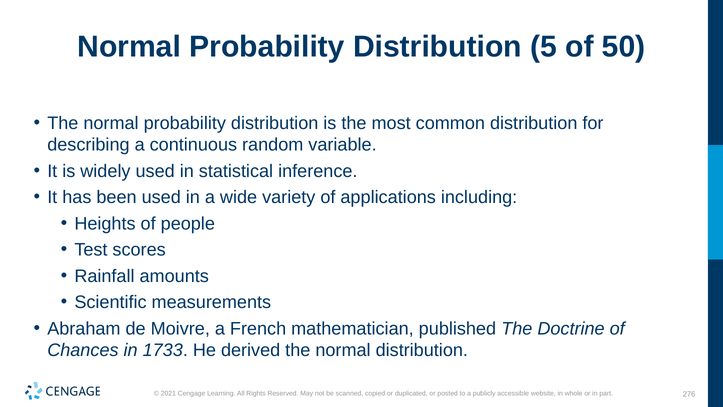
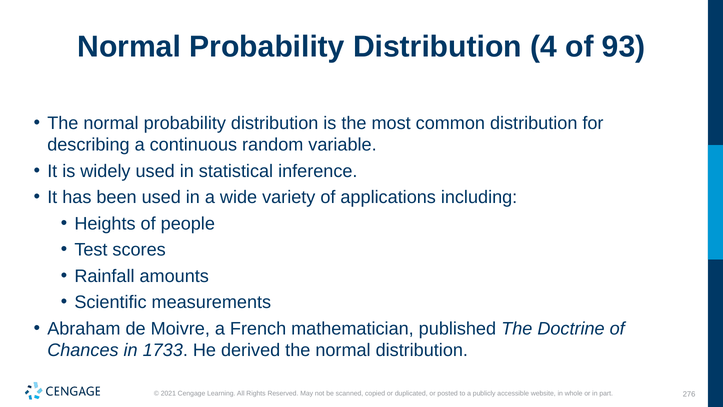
5: 5 -> 4
50: 50 -> 93
